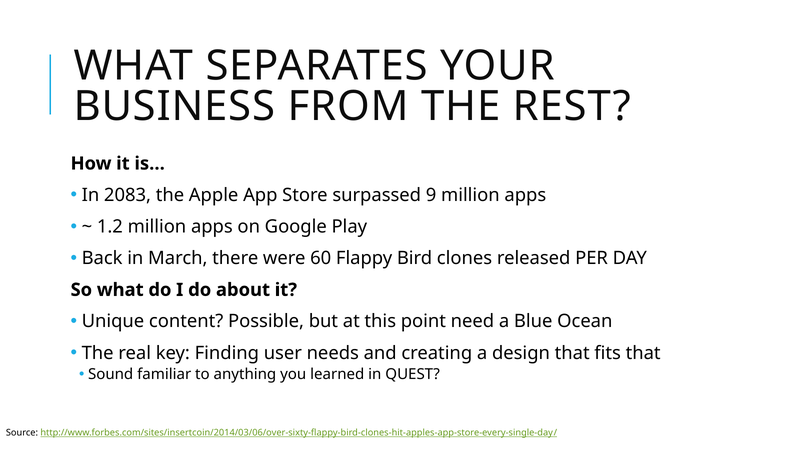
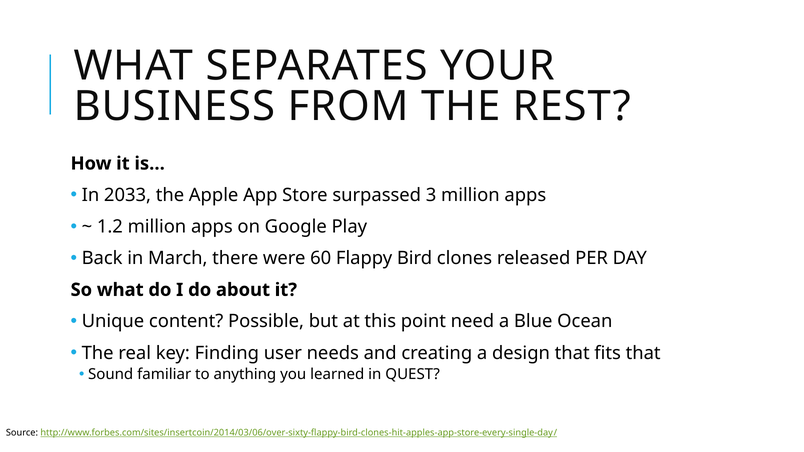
2083: 2083 -> 2033
9: 9 -> 3
